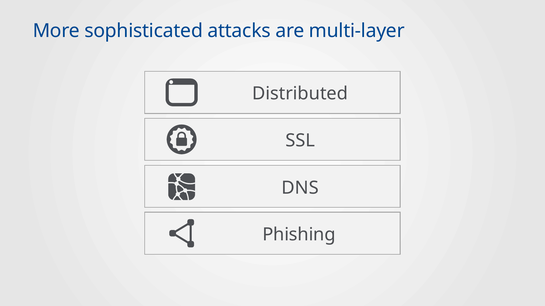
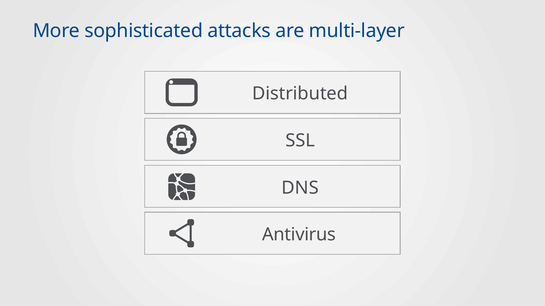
Phishing: Phishing -> Antivirus
